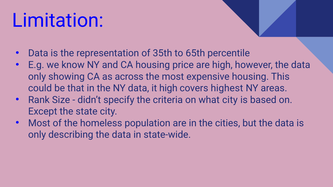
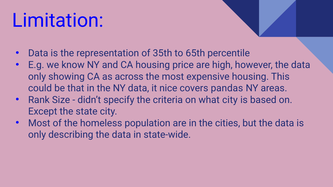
it high: high -> nice
highest: highest -> pandas
